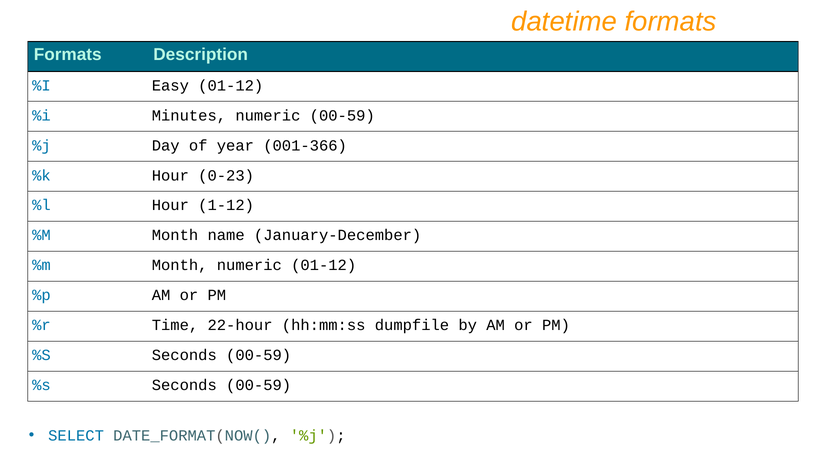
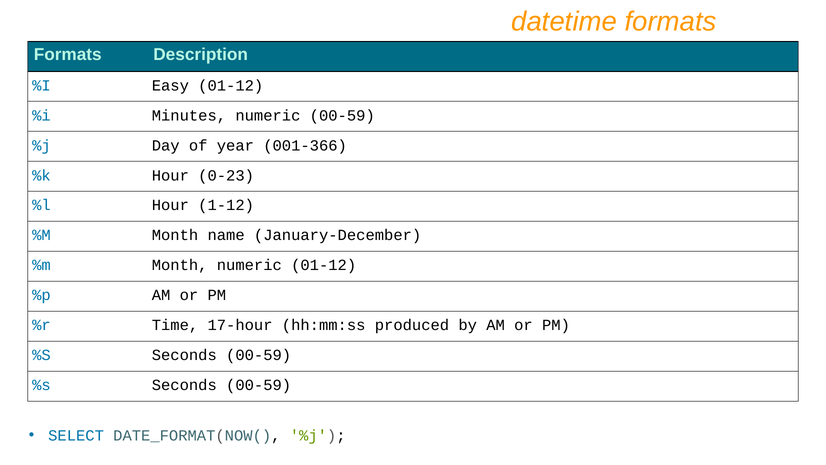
22-hour: 22-hour -> 17-hour
dumpfile: dumpfile -> produced
